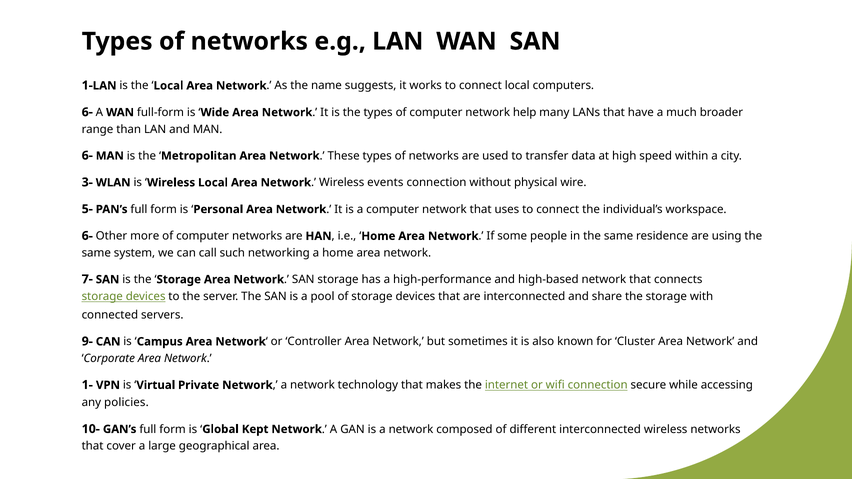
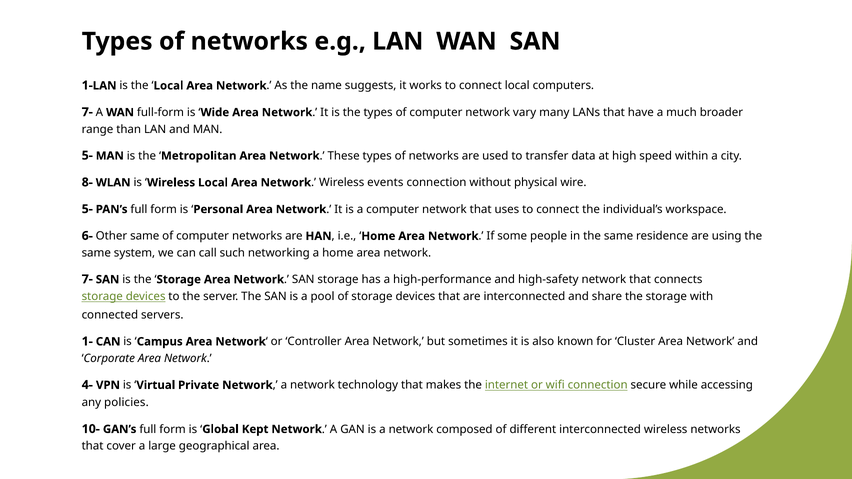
6- at (87, 112): 6- -> 7-
help: help -> vary
6- at (87, 156): 6- -> 5-
3-: 3- -> 8-
Other more: more -> same
high-based: high-based -> high-safety
9-: 9- -> 1-
1-: 1- -> 4-
